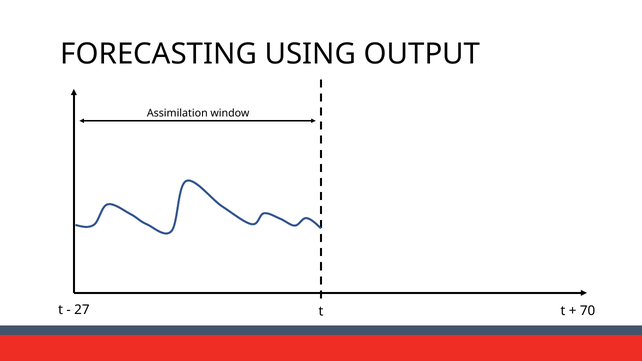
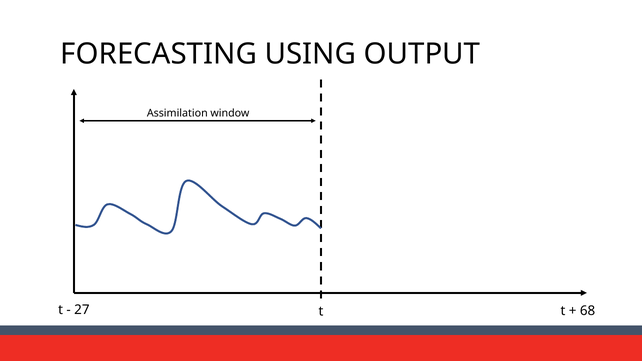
70: 70 -> 68
